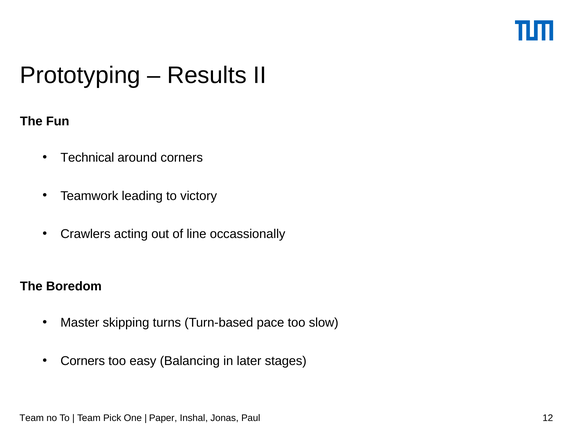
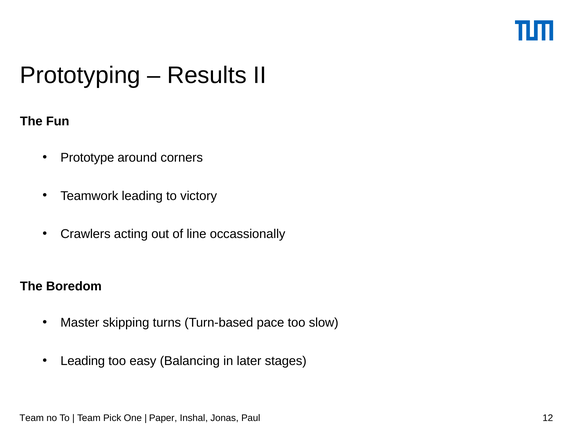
Technical: Technical -> Prototype
Corners at (83, 361): Corners -> Leading
